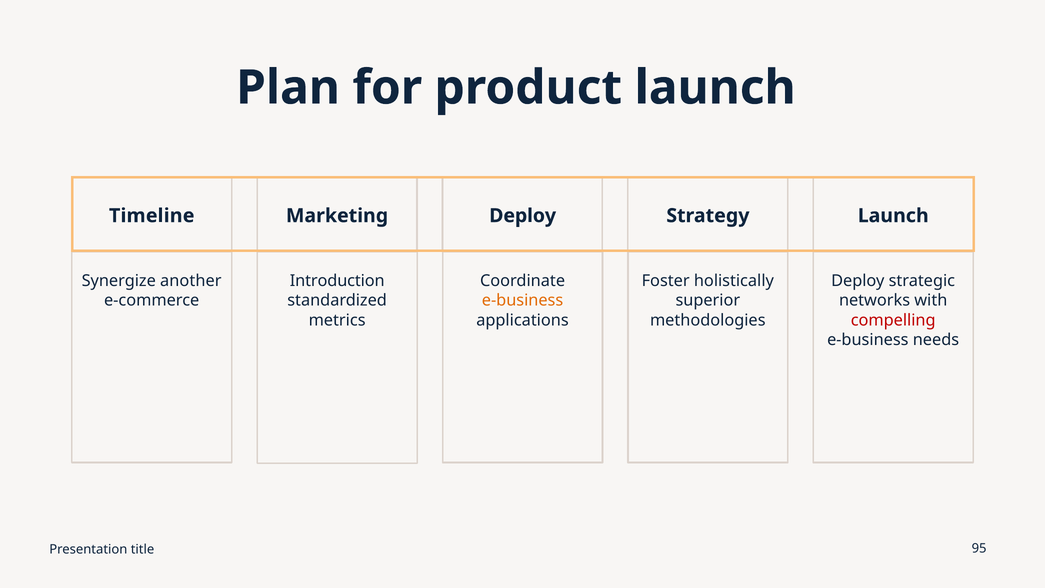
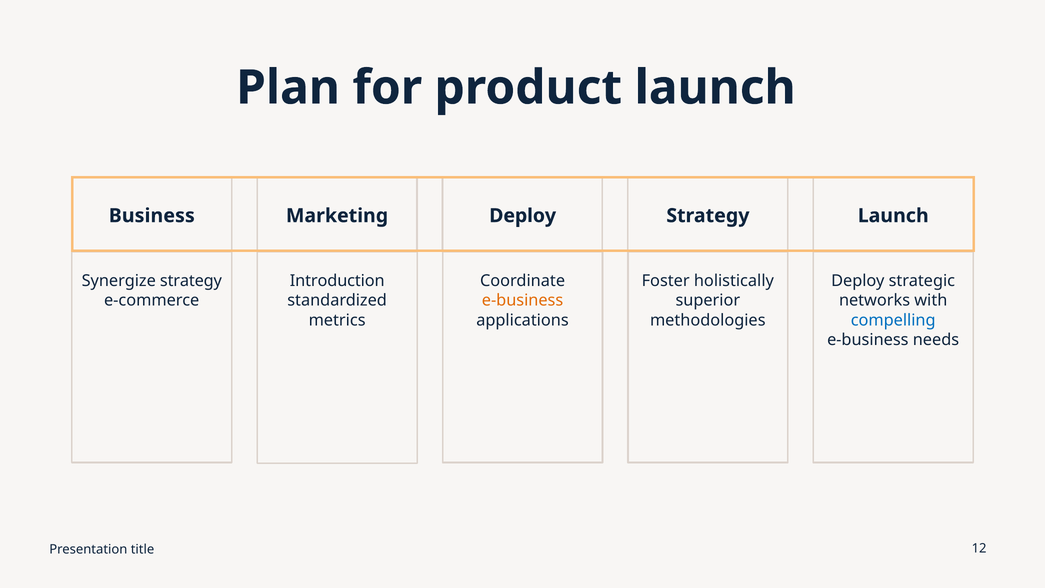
Timeline: Timeline -> Business
Synergize another: another -> strategy
compelling colour: red -> blue
95: 95 -> 12
